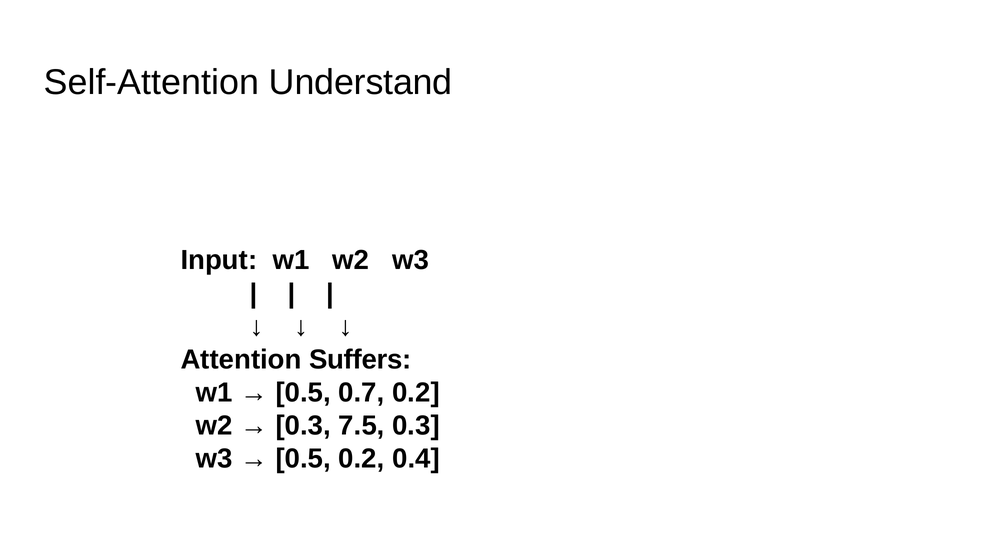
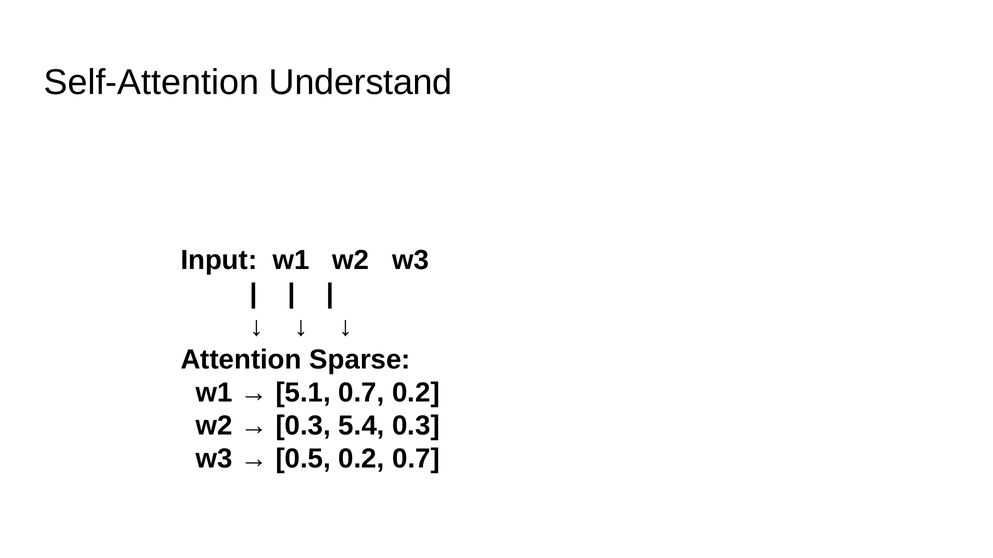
Suffers: Suffers -> Sparse
0.5 at (303, 393): 0.5 -> 5.1
7.5: 7.5 -> 5.4
0.2 0.4: 0.4 -> 0.7
